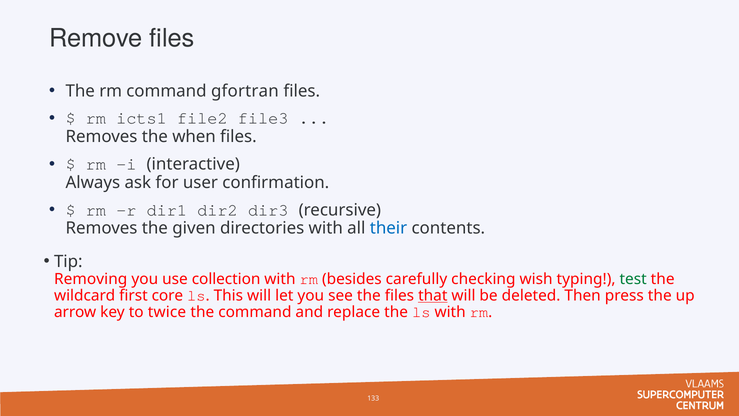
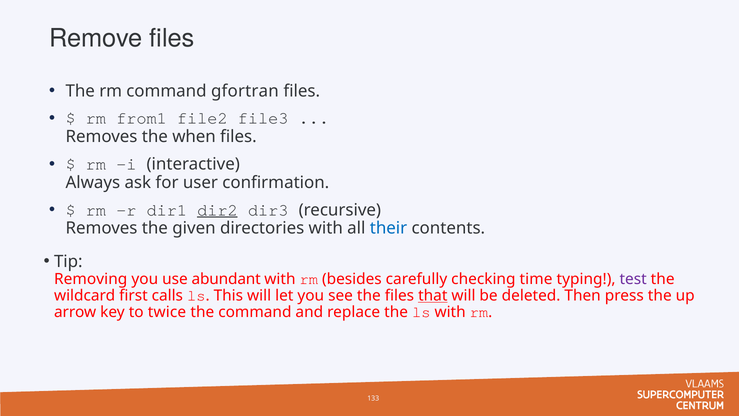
icts1: icts1 -> from1
dir2 underline: none -> present
collection: collection -> abundant
wish: wish -> time
test colour: green -> purple
core: core -> calls
